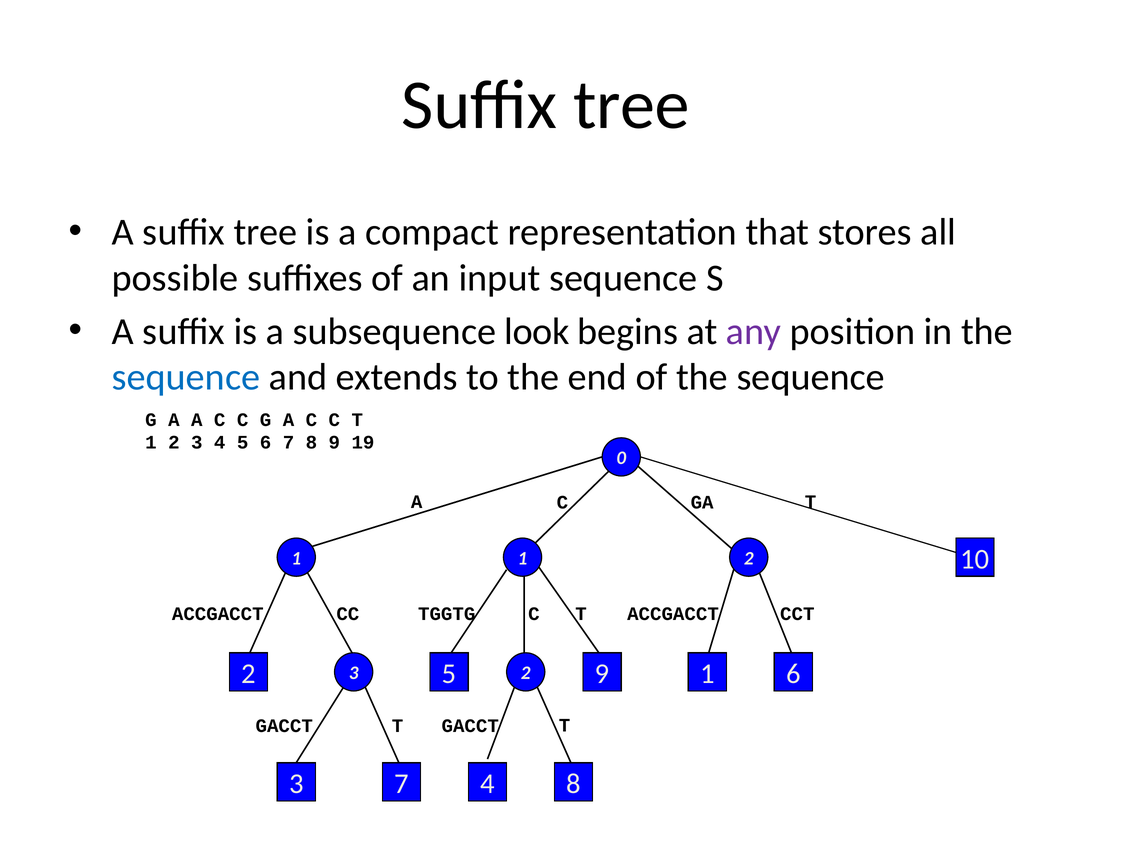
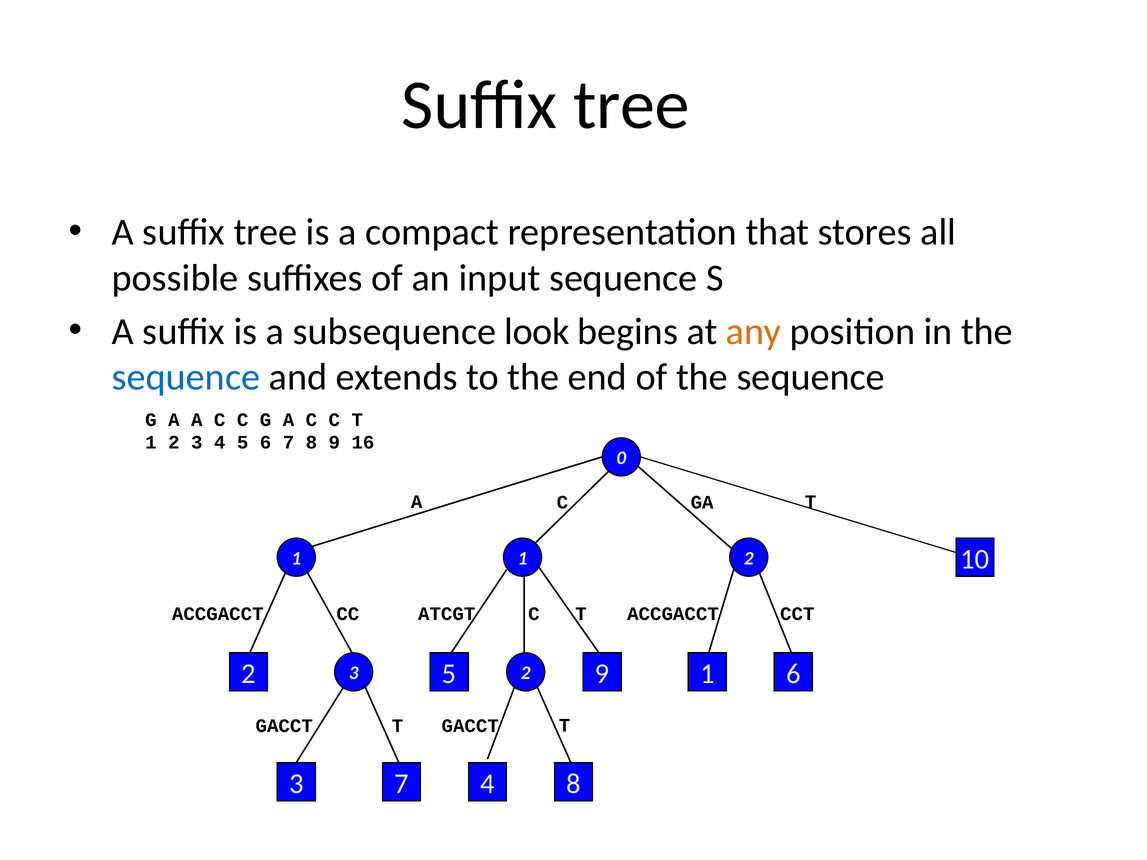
any colour: purple -> orange
19: 19 -> 16
TGGTG: TGGTG -> ATCGT
